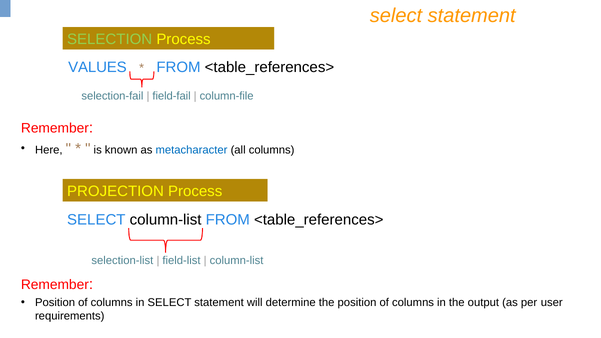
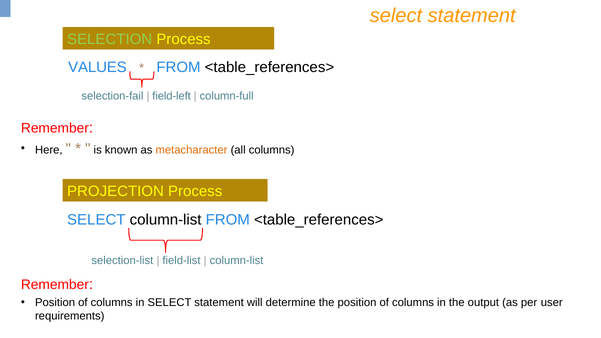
field-fail: field-fail -> field-left
column-file: column-file -> column-full
metacharacter colour: blue -> orange
